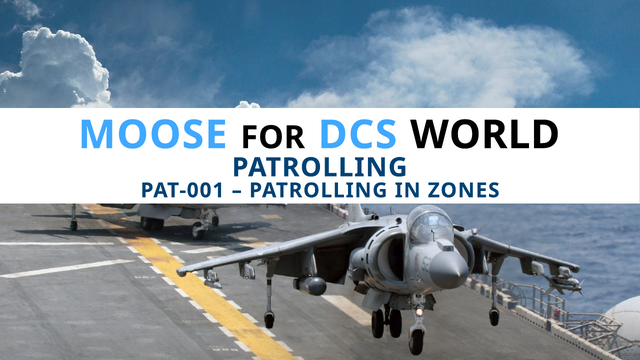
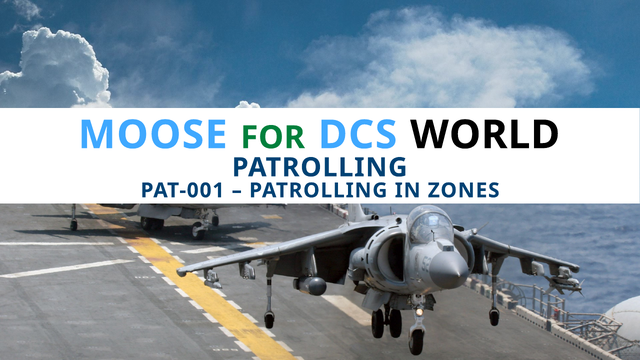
FOR colour: black -> green
